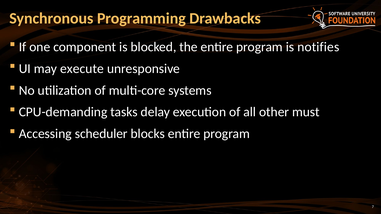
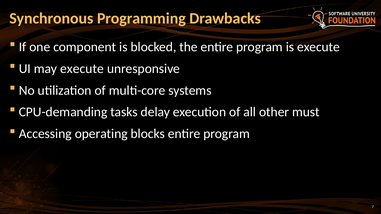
is notifies: notifies -> execute
scheduler: scheduler -> operating
